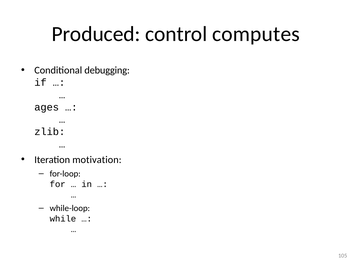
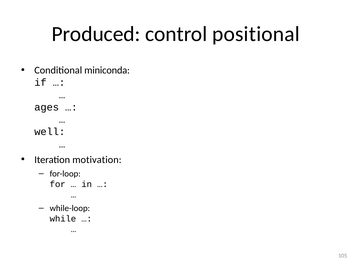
computes: computes -> positional
debugging: debugging -> miniconda
zlib: zlib -> well
